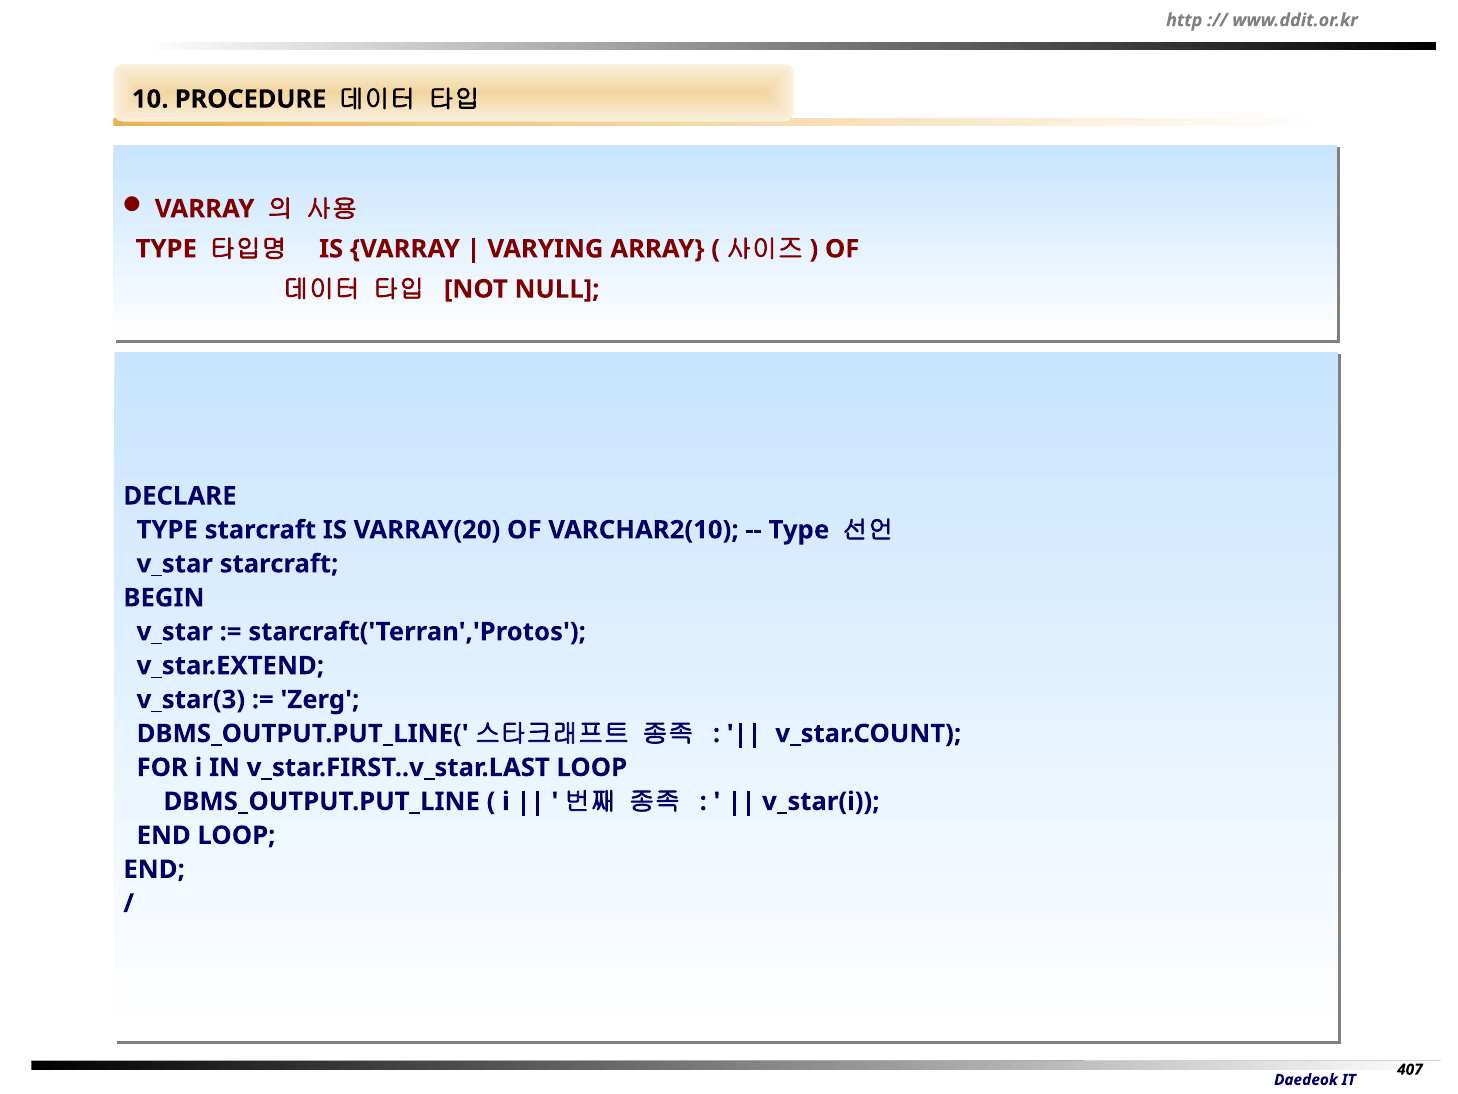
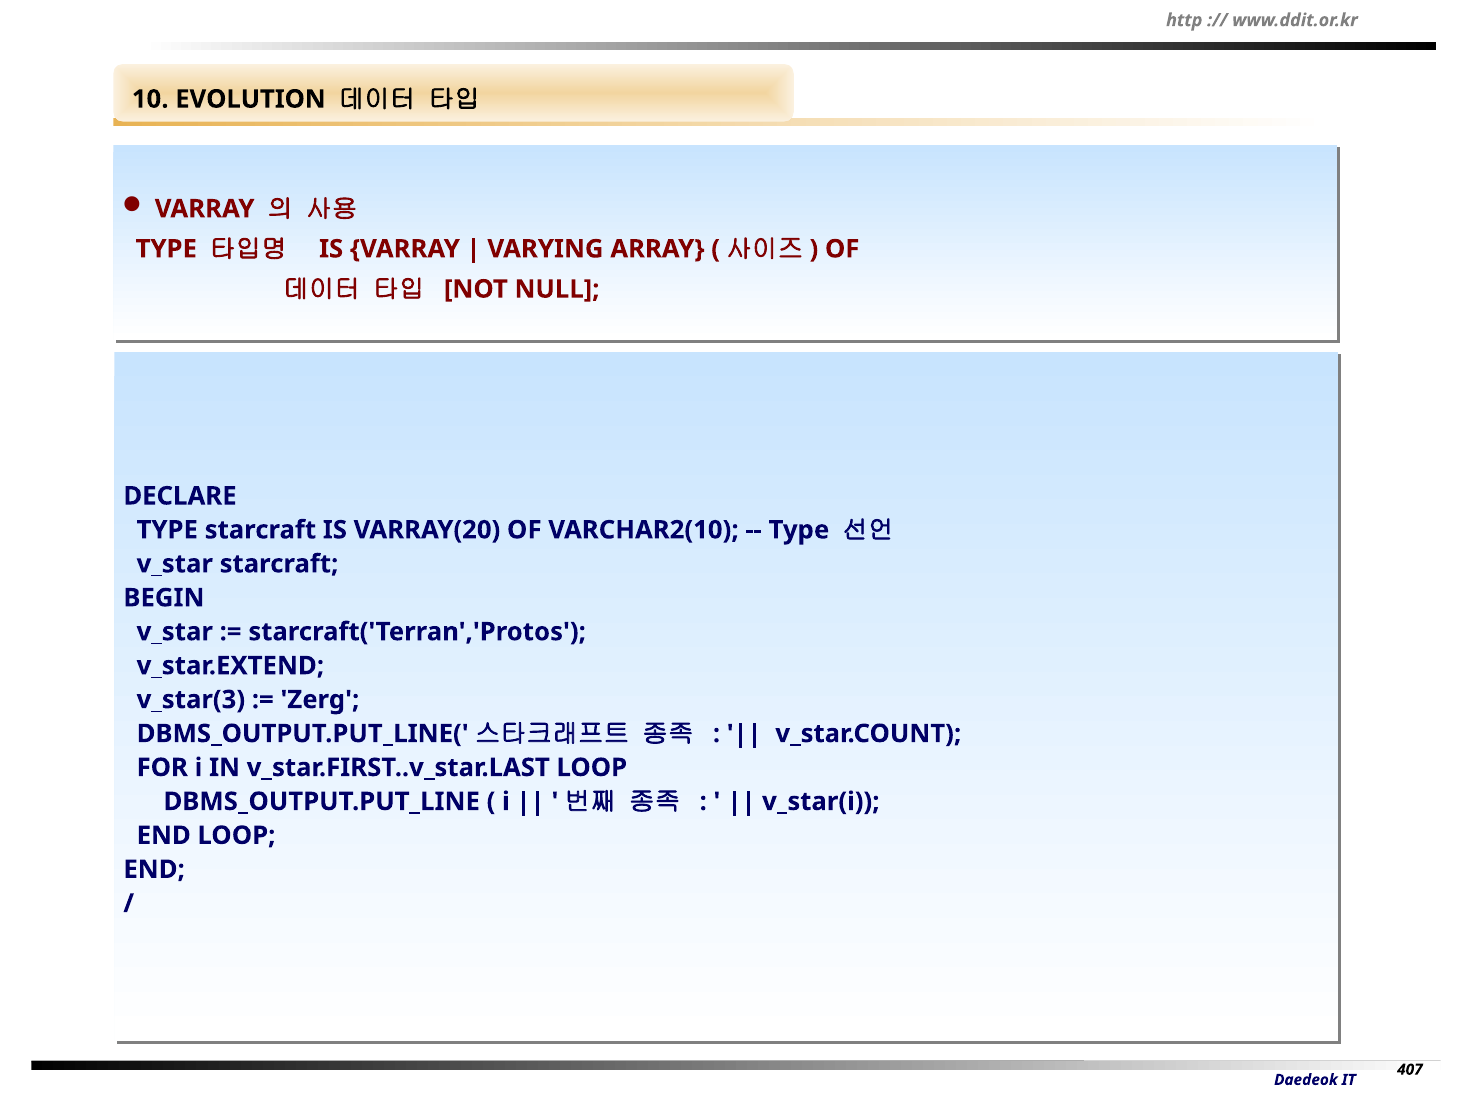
PROCEDURE: PROCEDURE -> EVOLUTION
